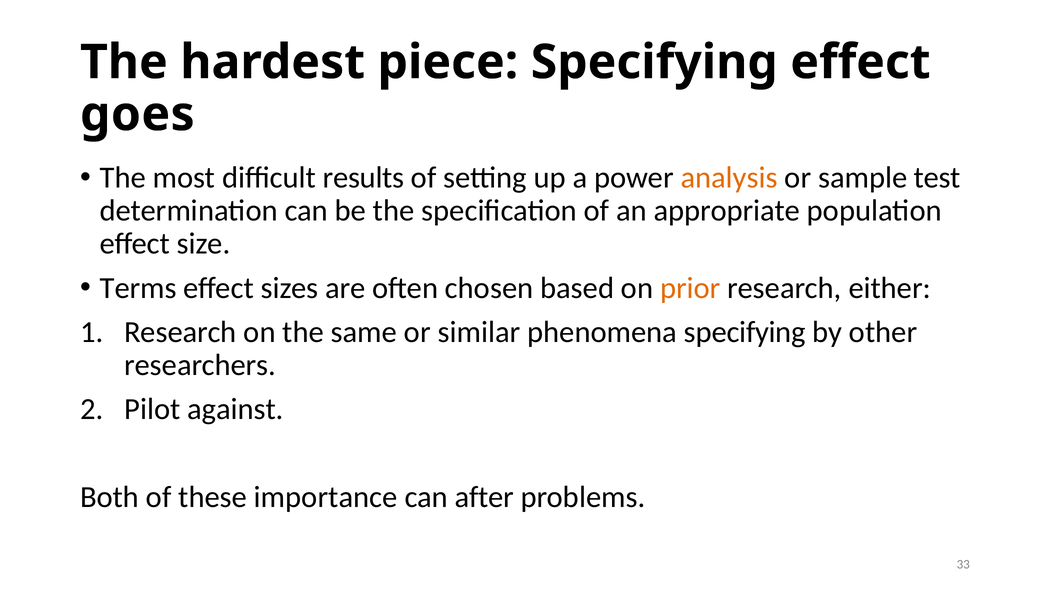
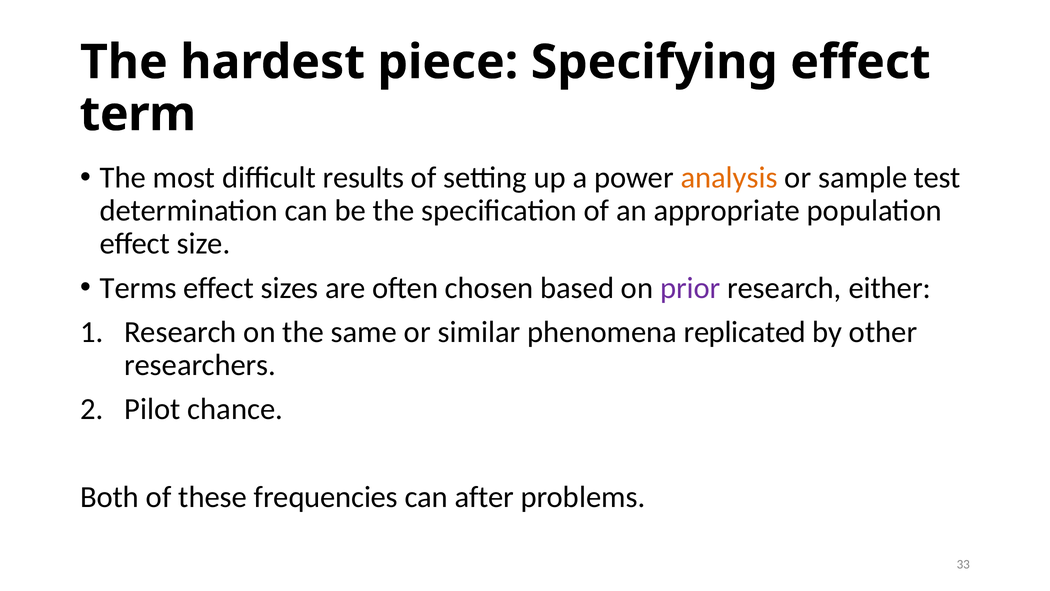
goes: goes -> term
prior colour: orange -> purple
phenomena specifying: specifying -> replicated
against: against -> chance
importance: importance -> frequencies
